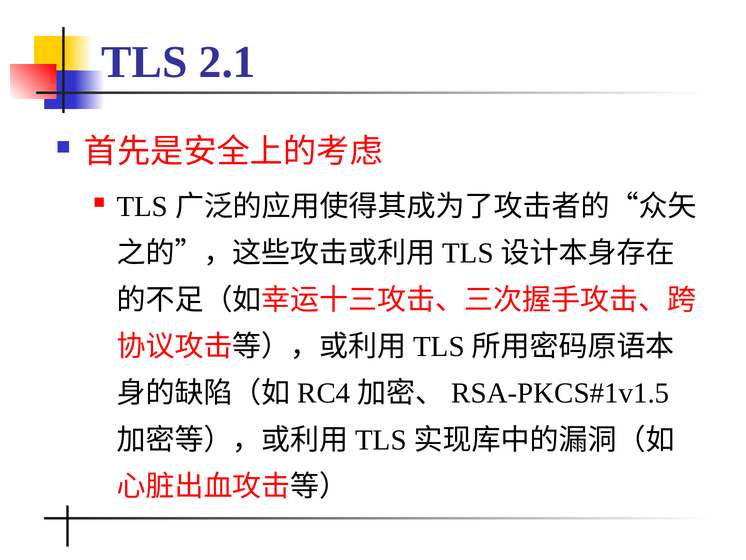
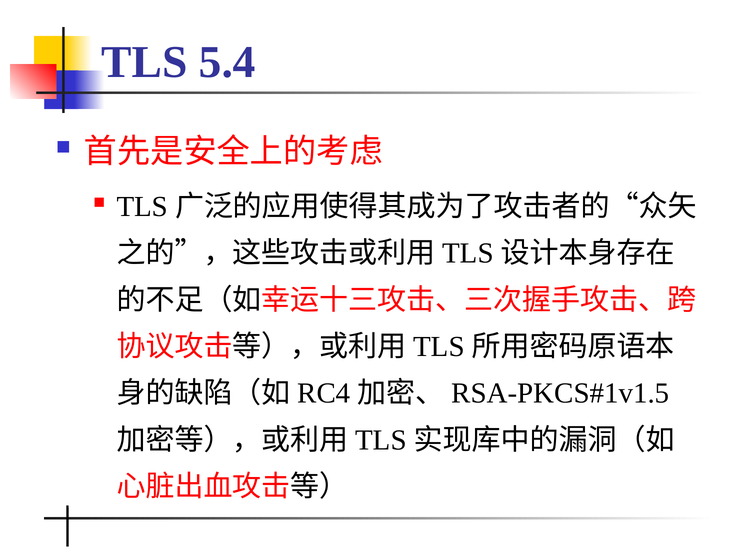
2.1: 2.1 -> 5.4
